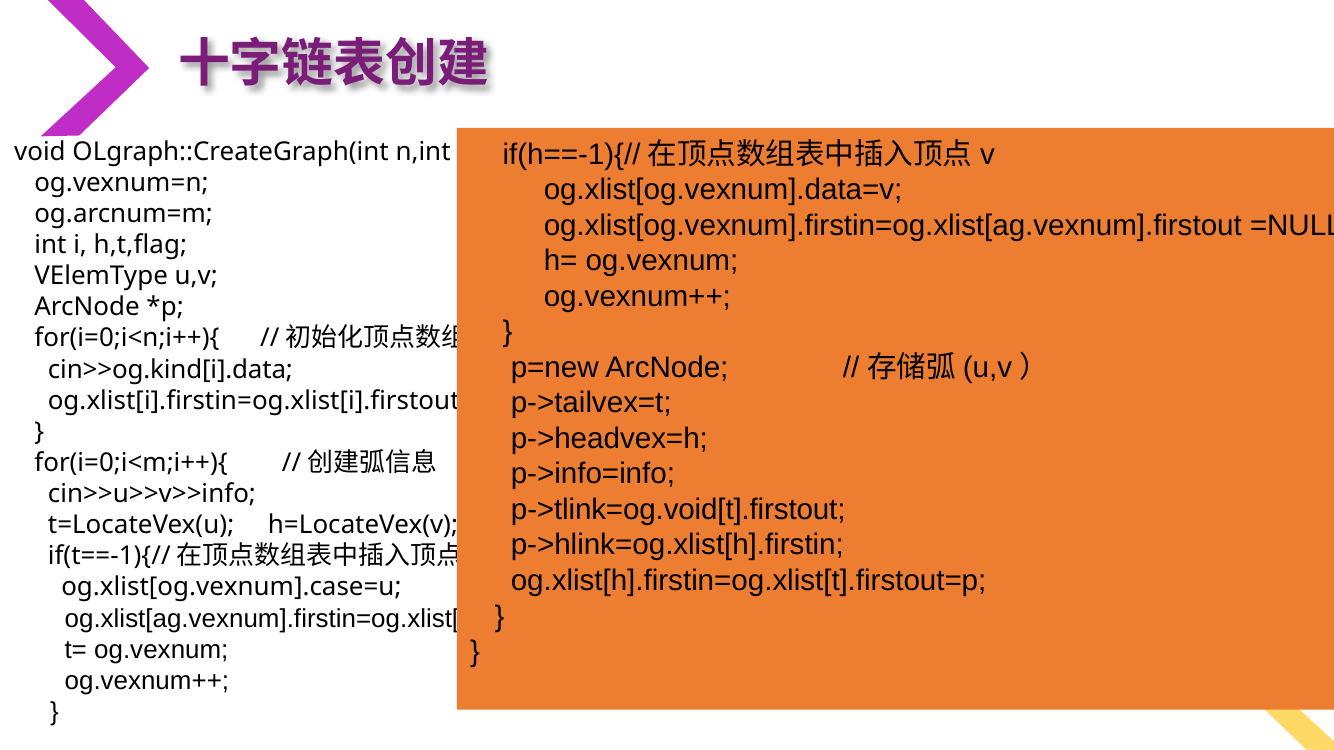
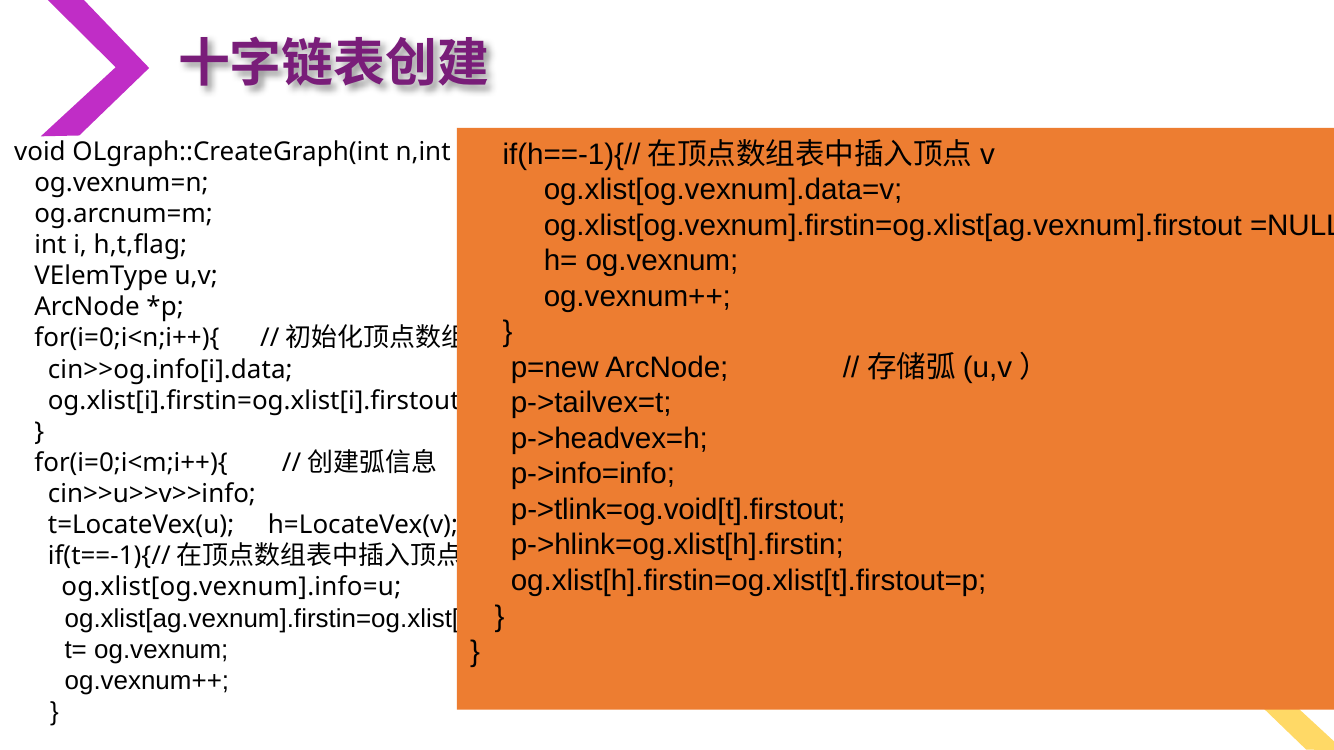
cin>>og.kind[i].data: cin>>og.kind[i].data -> cin>>og.info[i].data
og.xlist[og.vexnum].case=u: og.xlist[og.vexnum].case=u -> og.xlist[og.vexnum].info=u
